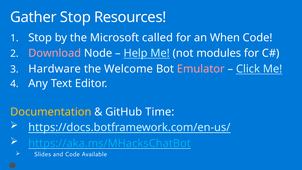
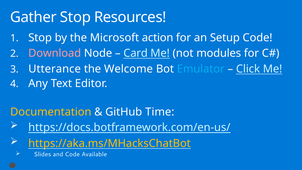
called: called -> action
When: When -> Setup
Help: Help -> Card
Hardware: Hardware -> Utterance
Emulator colour: pink -> light blue
https://aka.ms/MHacksChatBot colour: light blue -> yellow
